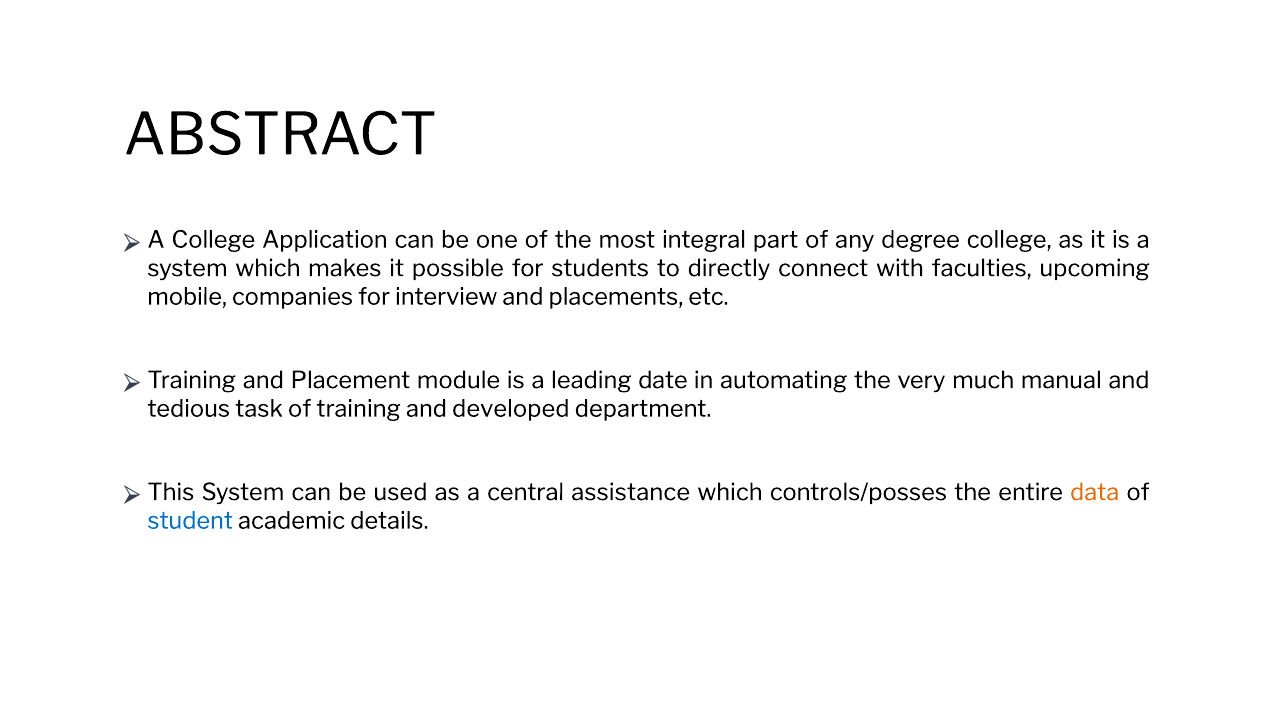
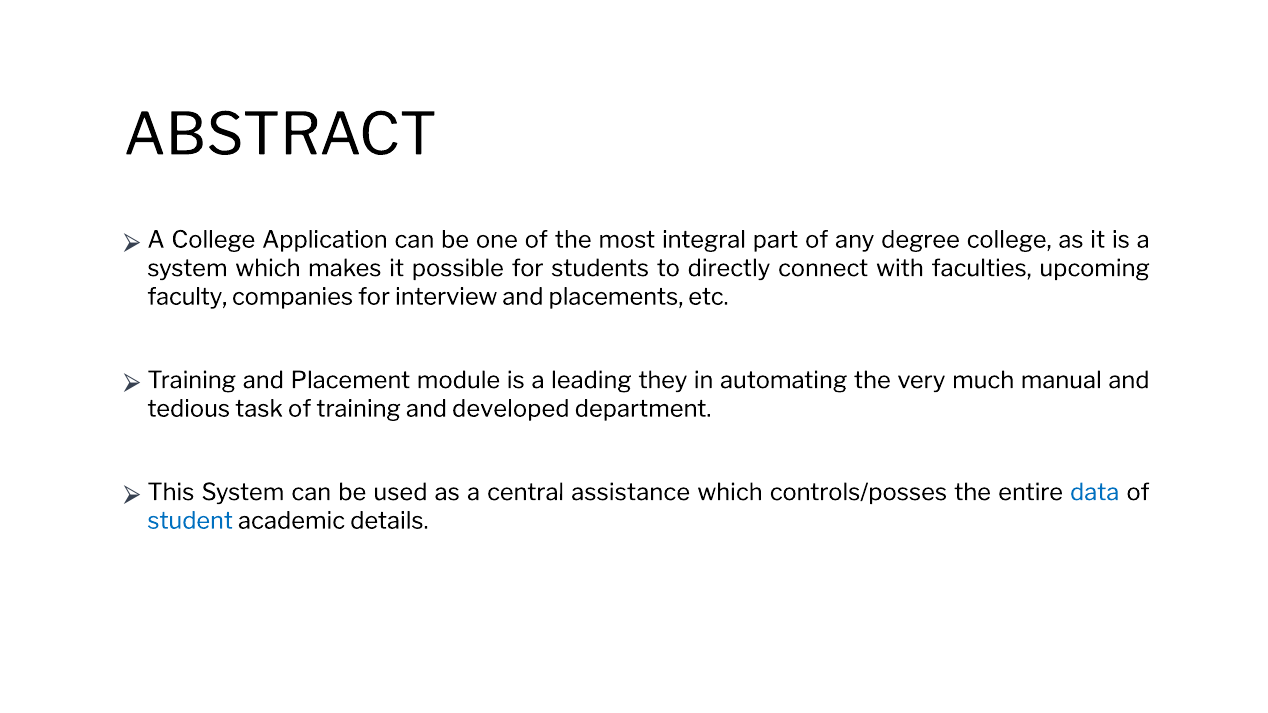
mobile: mobile -> faculty
date: date -> they
data colour: orange -> blue
